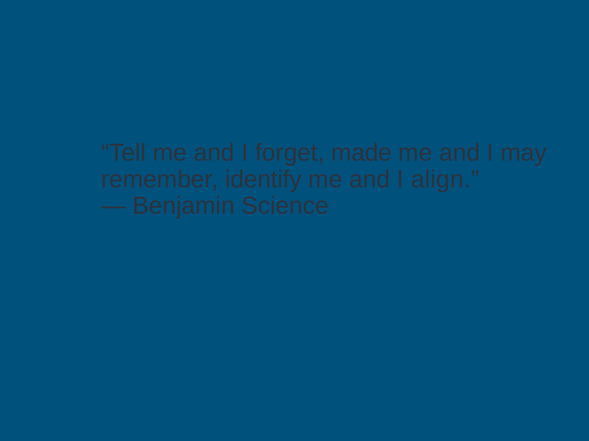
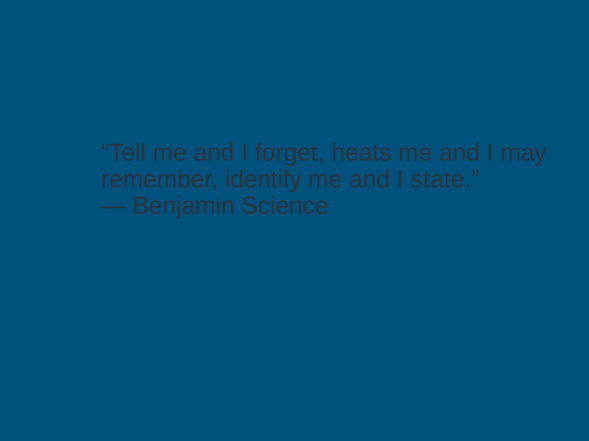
made: made -> heats
align: align -> state
